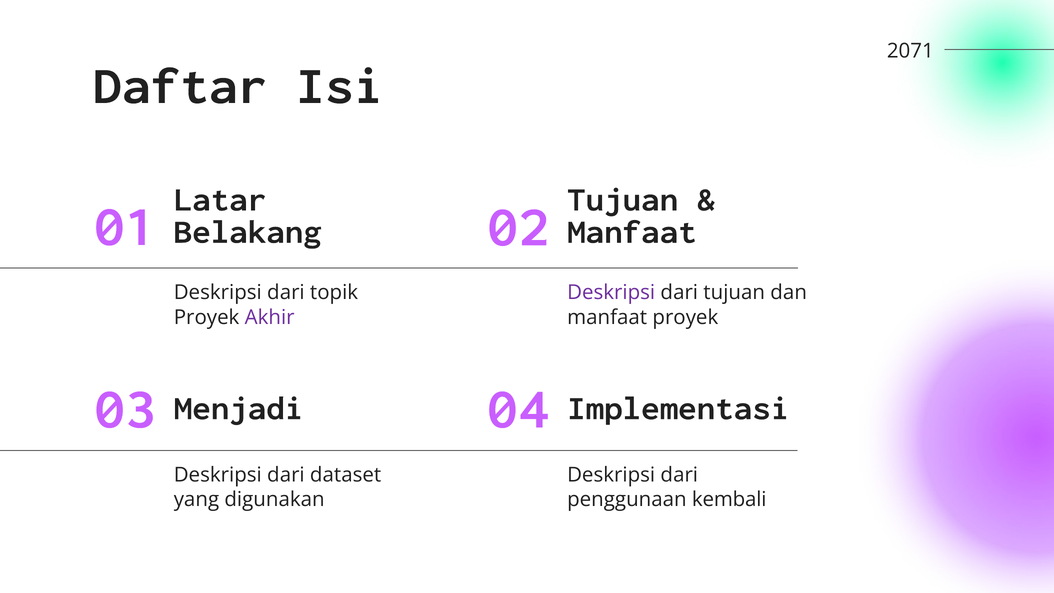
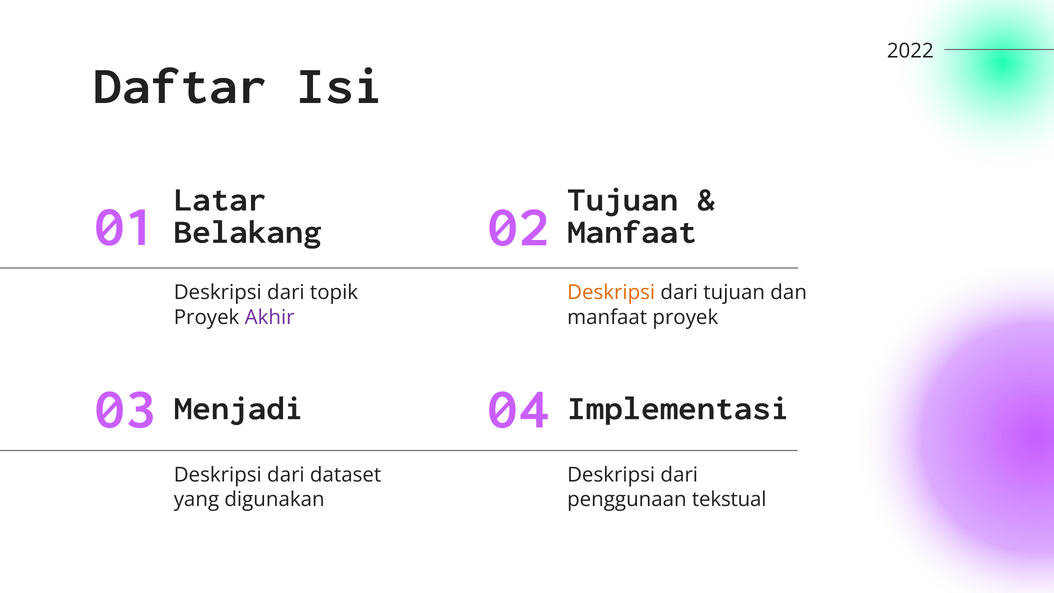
2071: 2071 -> 2022
Deskripsi at (611, 293) colour: purple -> orange
kembali: kembali -> tekstual
